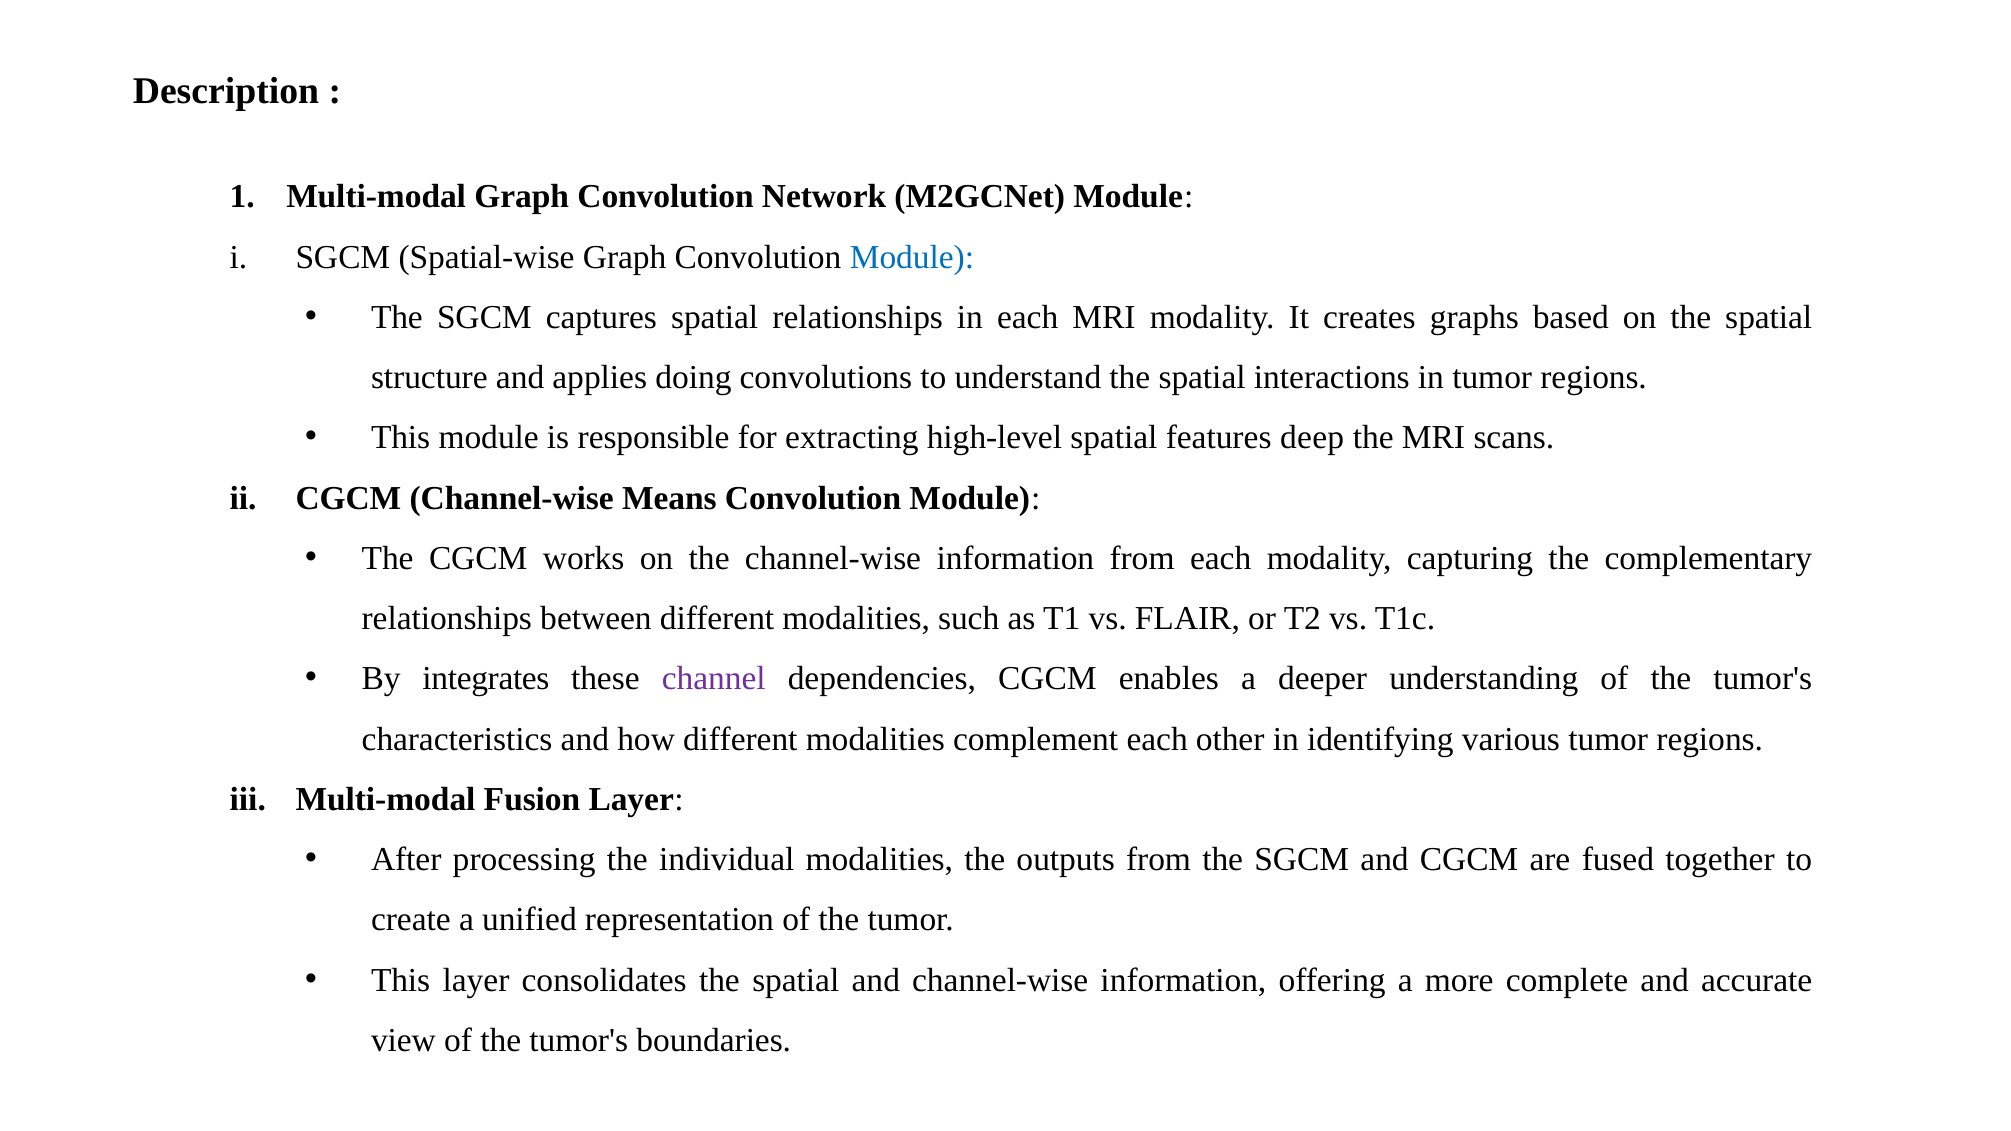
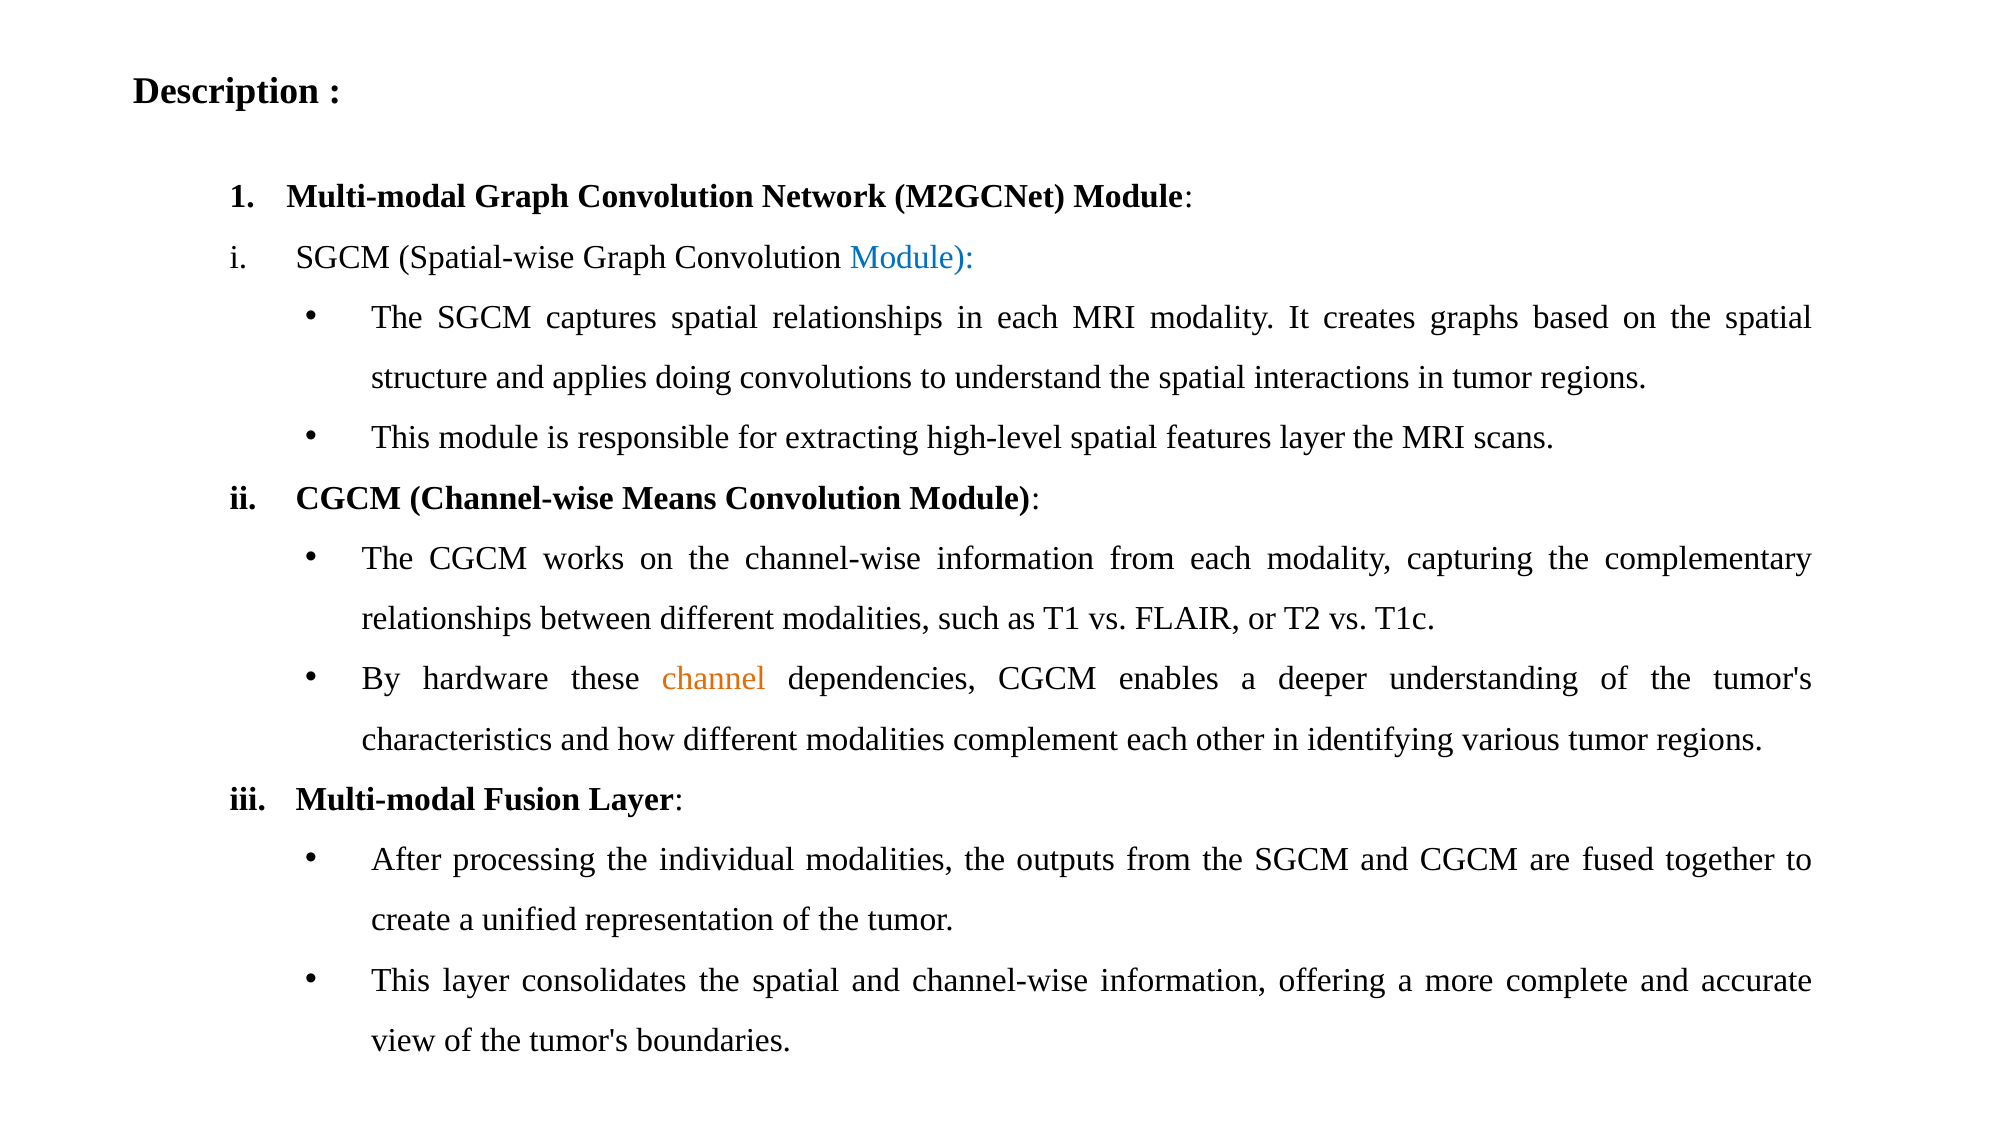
features deep: deep -> layer
integrates: integrates -> hardware
channel colour: purple -> orange
